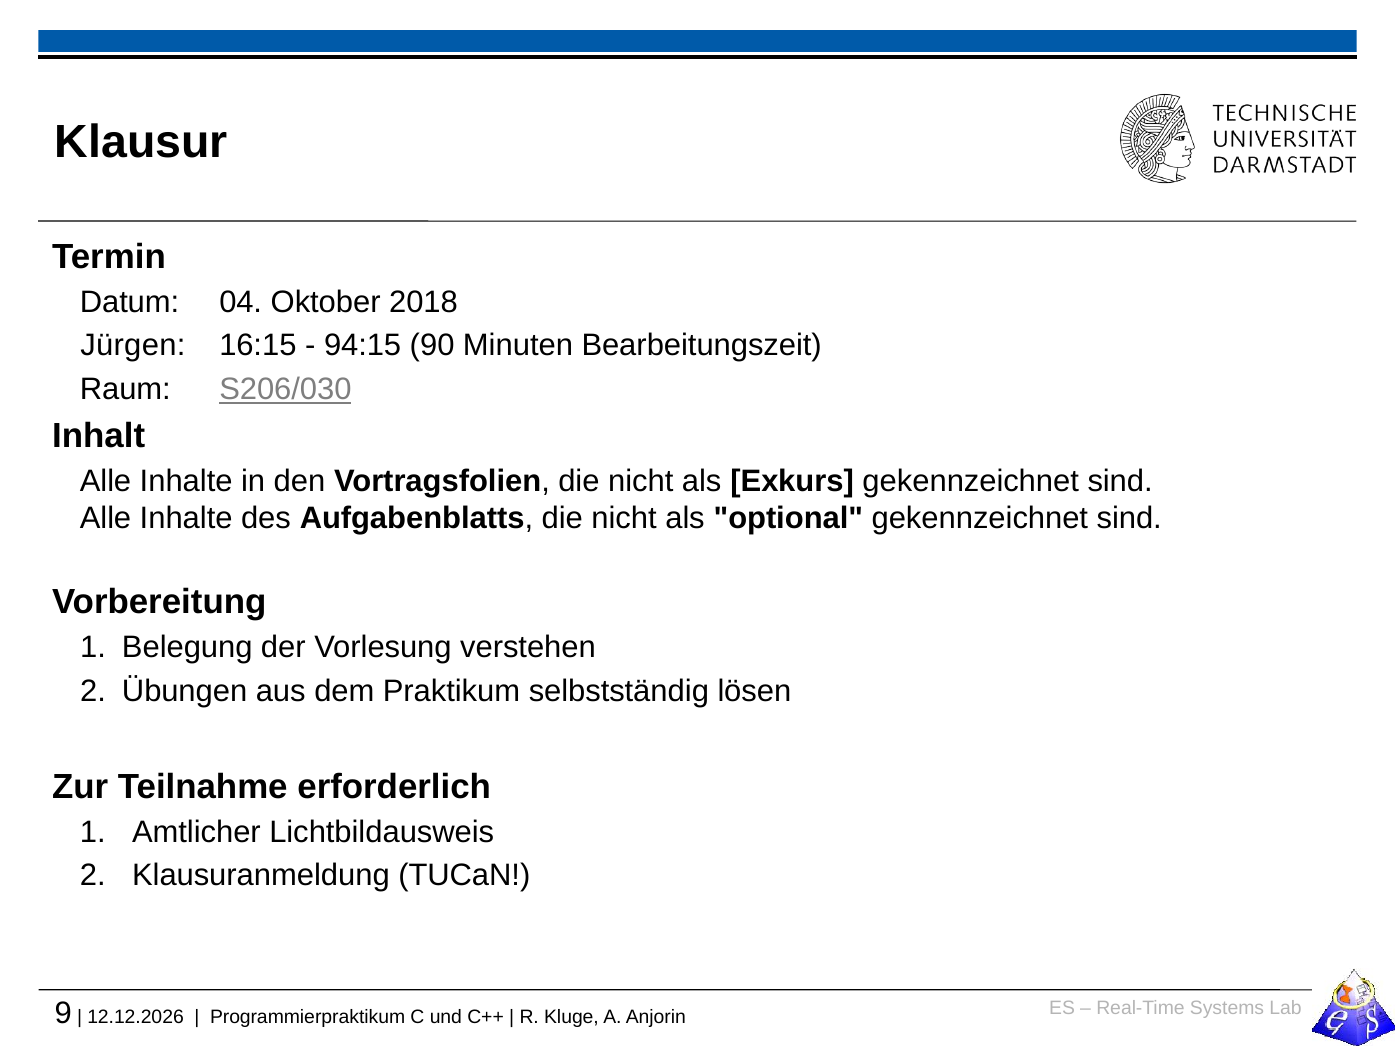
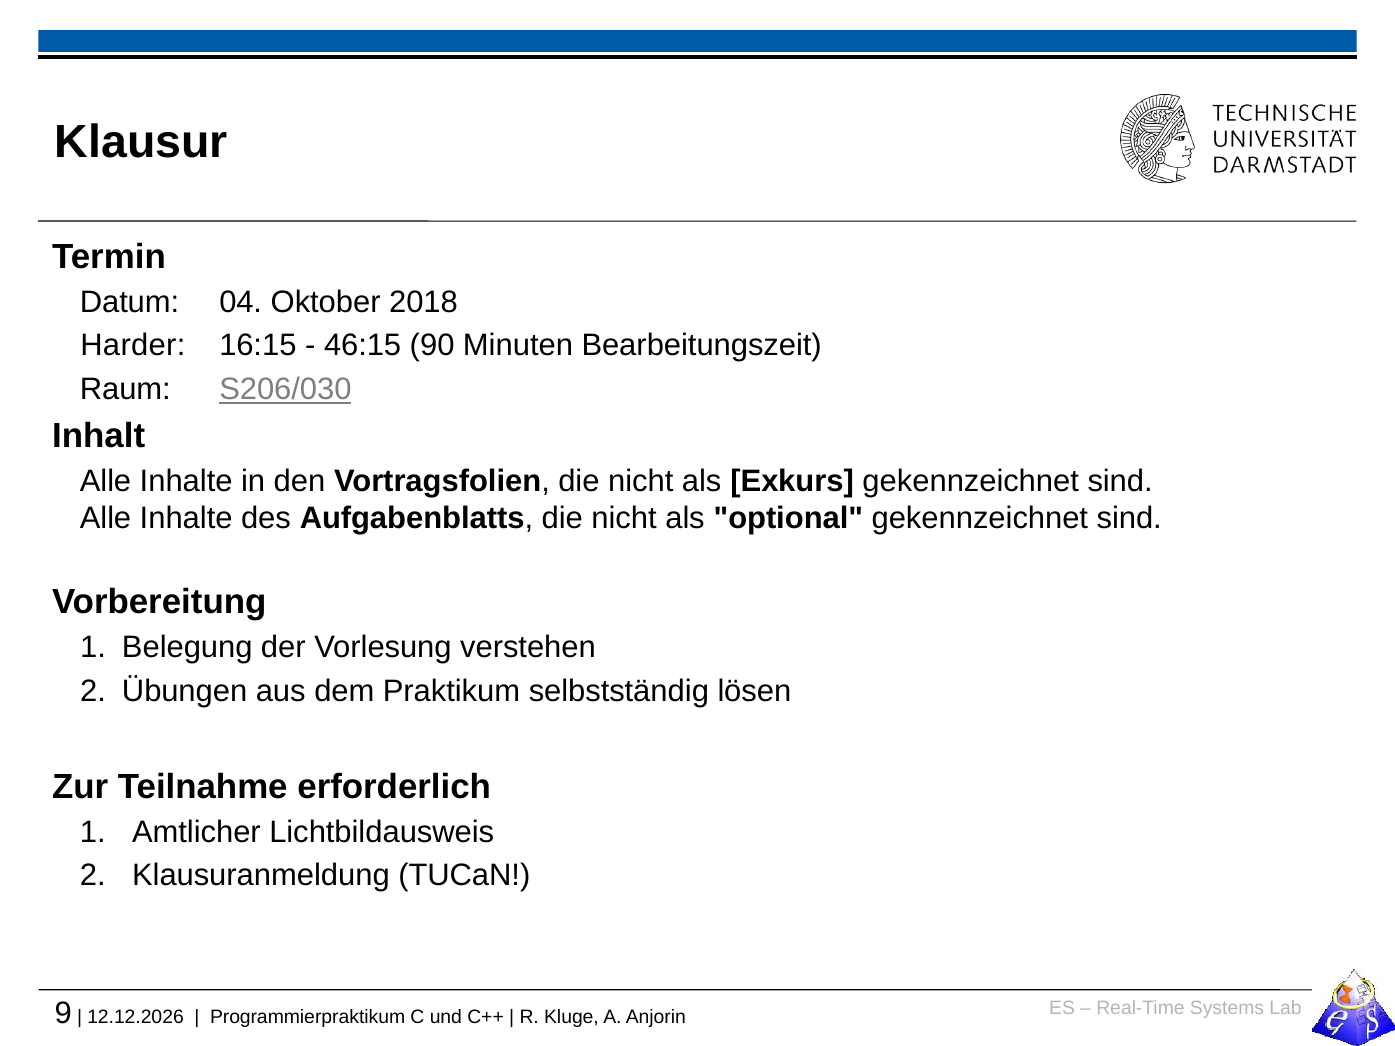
Jürgen: Jürgen -> Harder
94:15: 94:15 -> 46:15
